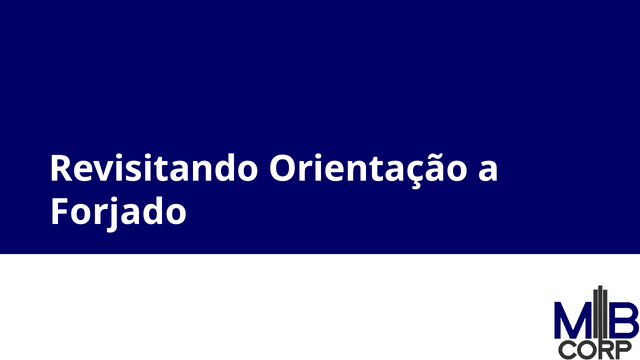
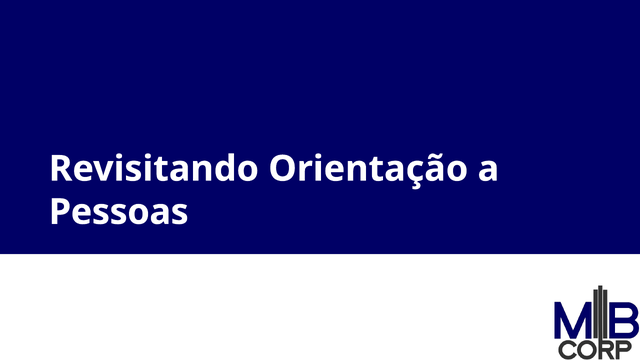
Forjado at (118, 212): Forjado -> Pessoas
